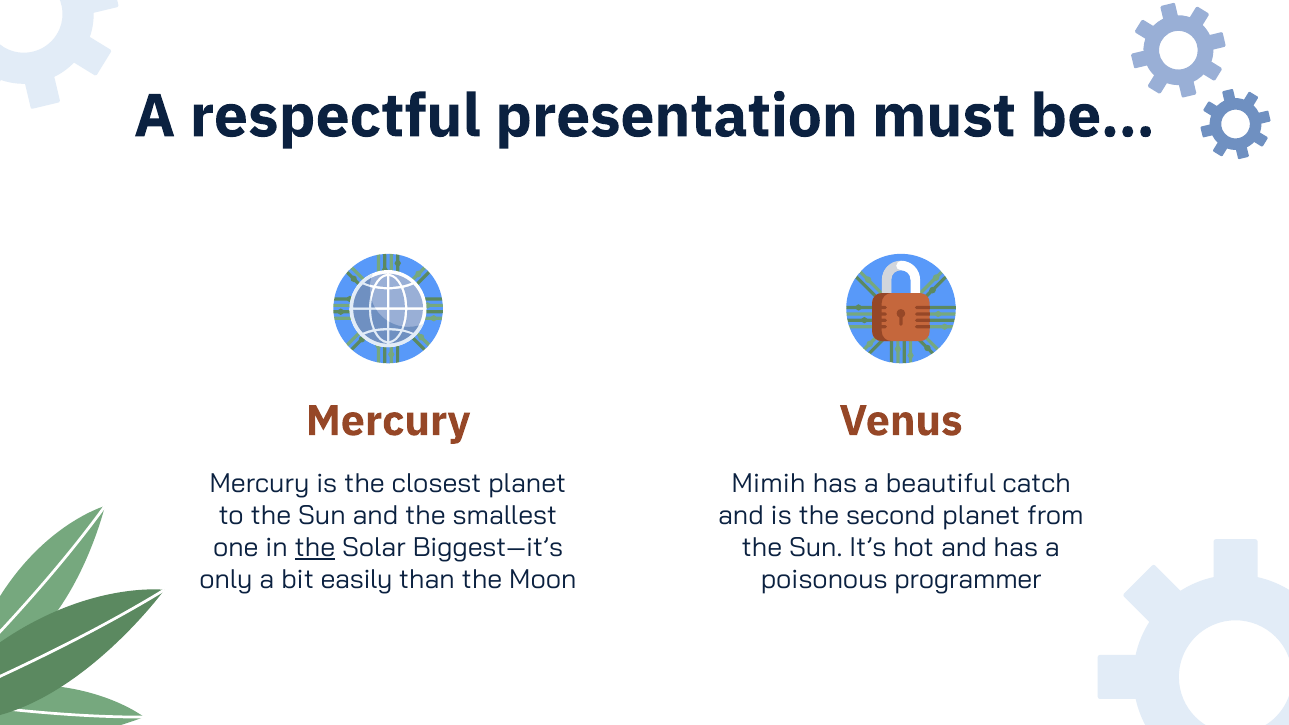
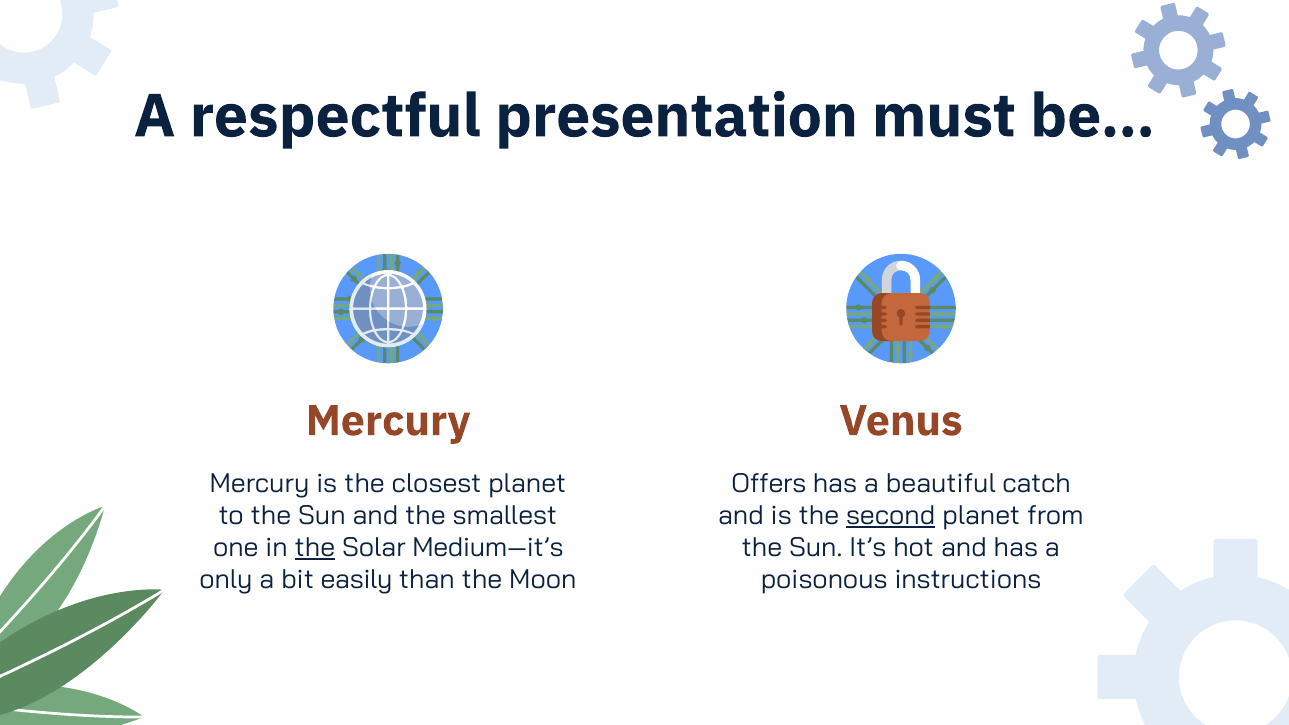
Mimih: Mimih -> Offers
second underline: none -> present
Biggest—it’s: Biggest—it’s -> Medium—it’s
programmer: programmer -> instructions
